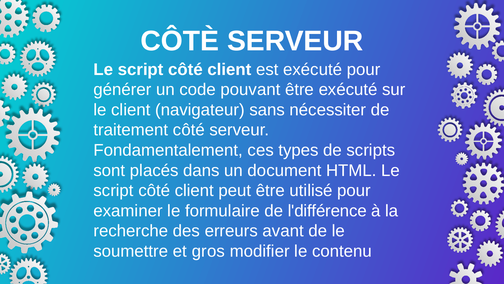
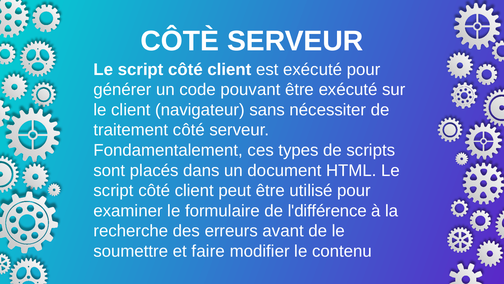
gros: gros -> faire
